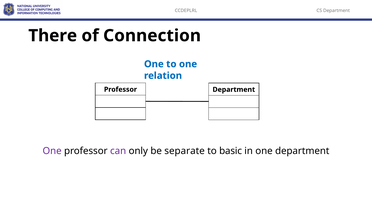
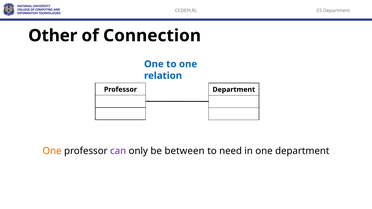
There: There -> Other
One at (52, 151) colour: purple -> orange
separate: separate -> between
basic: basic -> need
